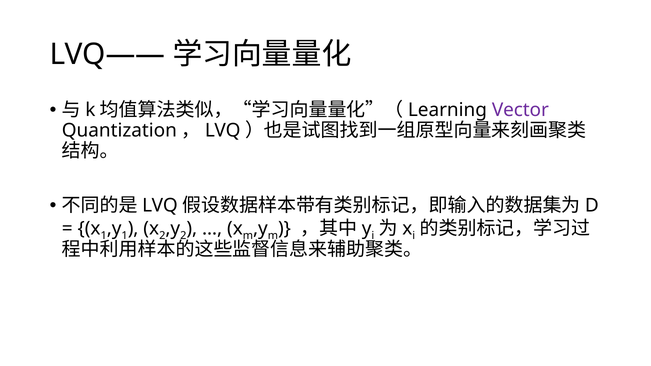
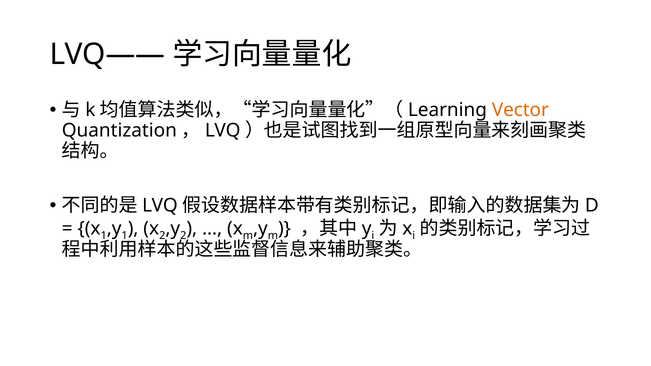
Vector colour: purple -> orange
